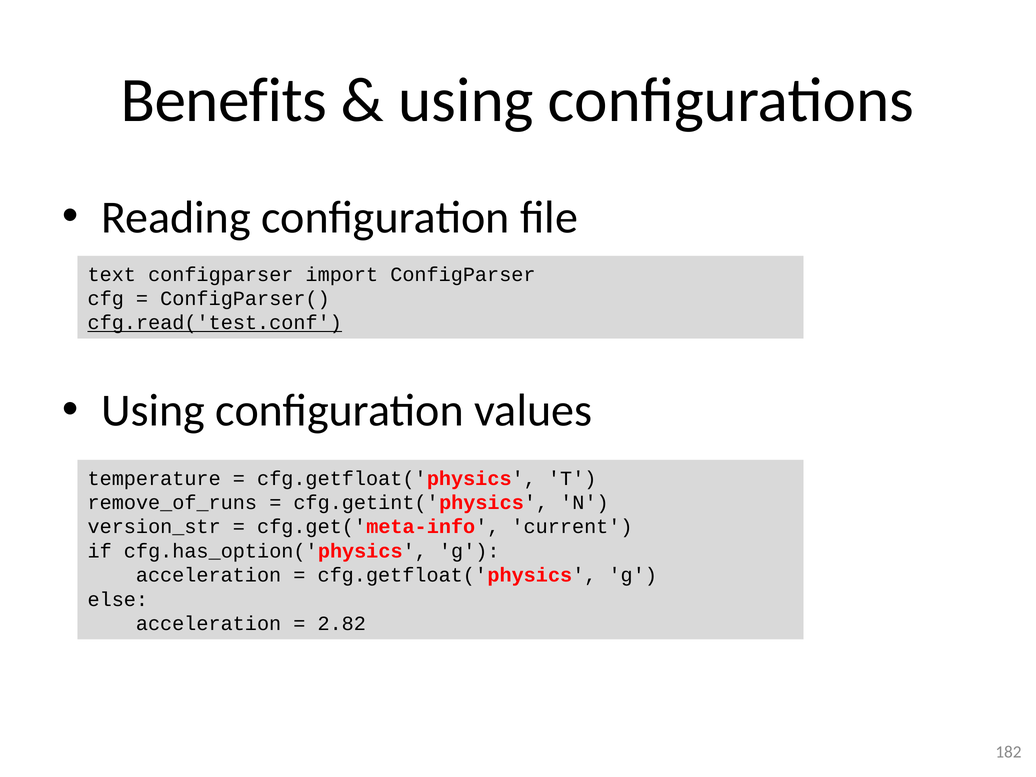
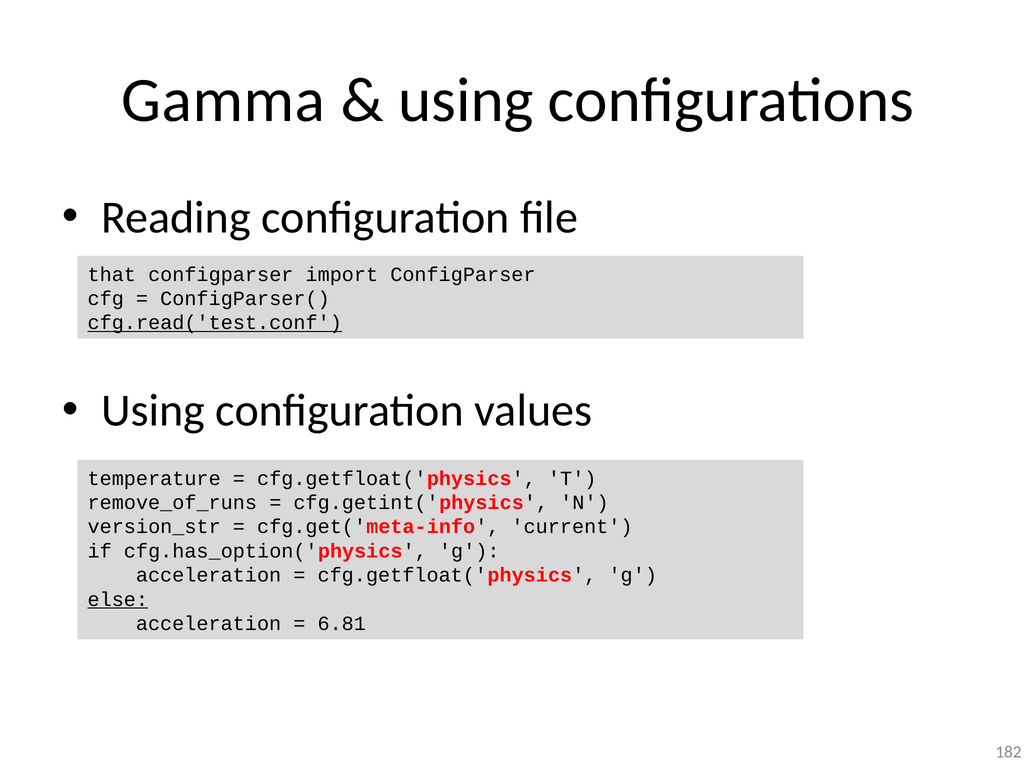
Benefits: Benefits -> Gamma
text: text -> that
else underline: none -> present
2.82: 2.82 -> 6.81
